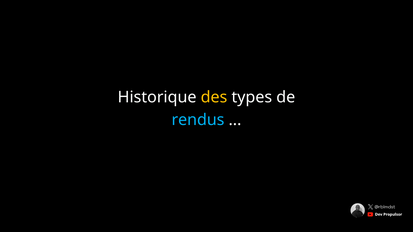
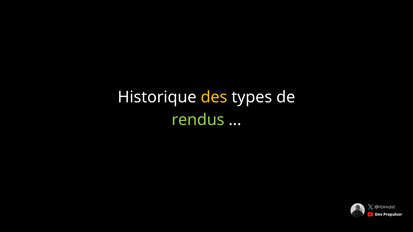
rendus colour: light blue -> light green
